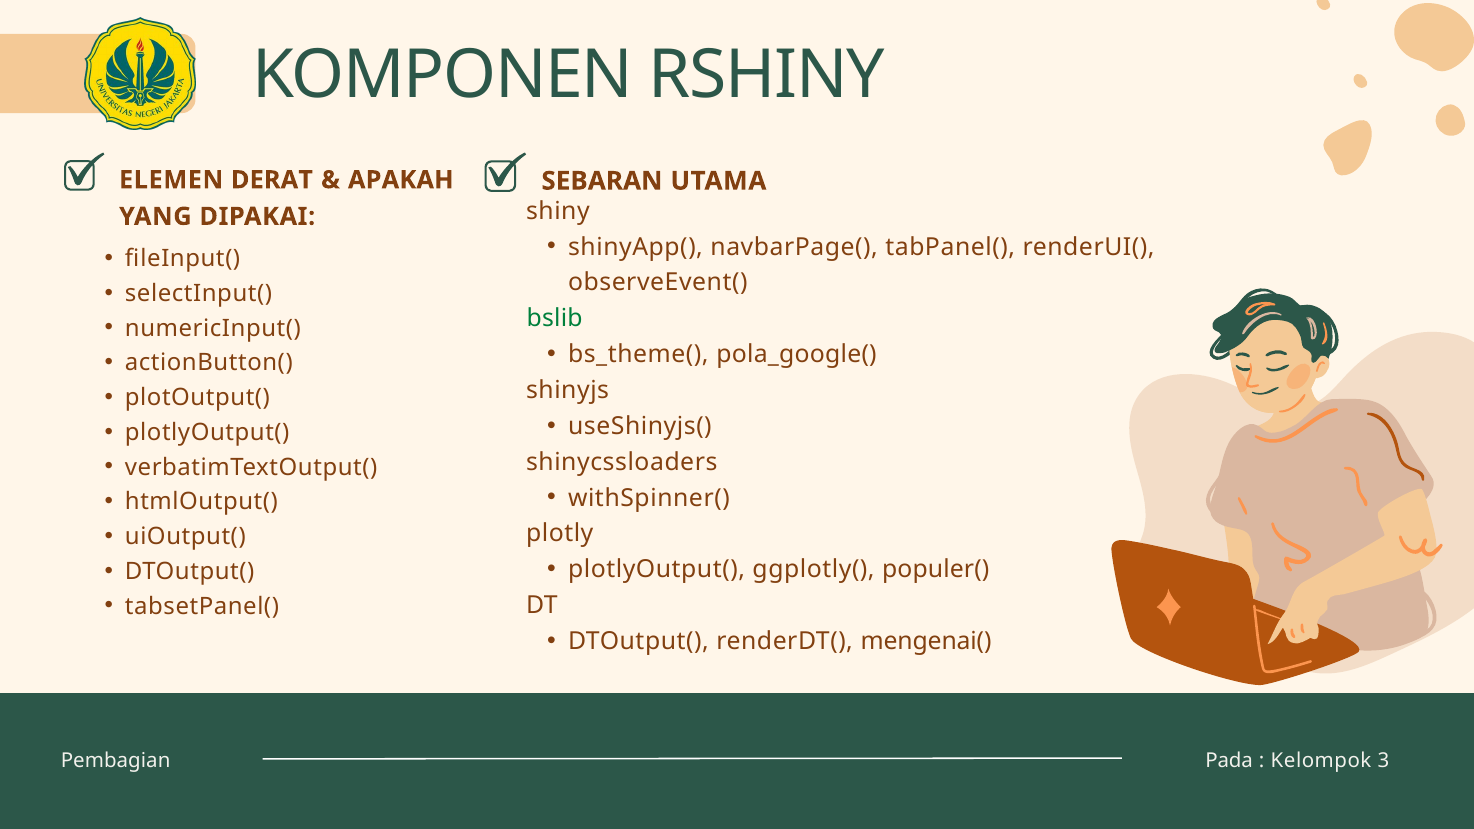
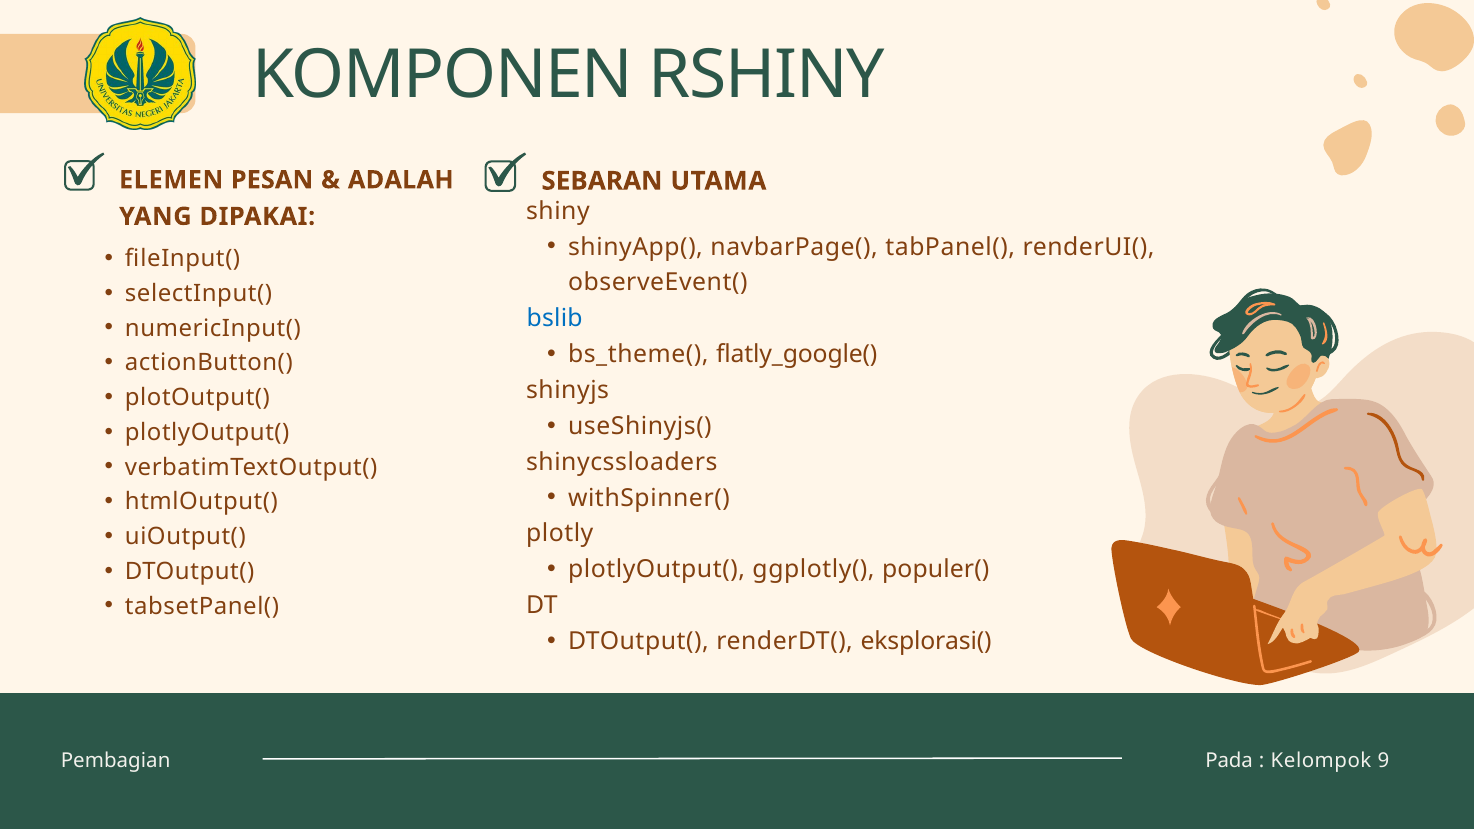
DERAT: DERAT -> PESAN
APAKAH: APAKAH -> ADALAH
bslib colour: green -> blue
pola_google(: pola_google( -> flatly_google(
mengenai(: mengenai( -> eksplorasi(
3: 3 -> 9
